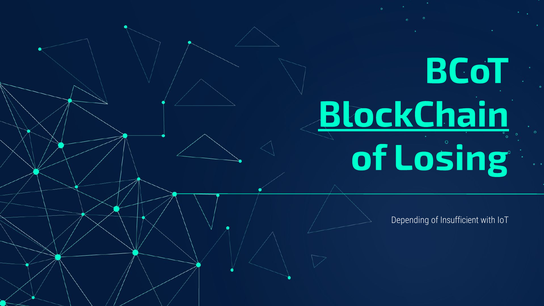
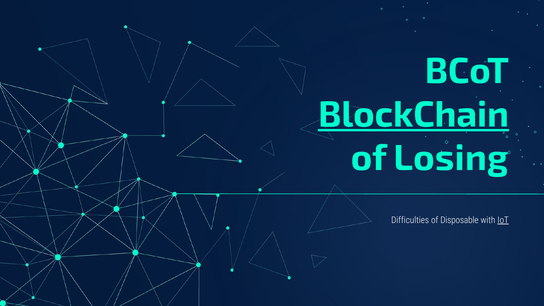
Depending: Depending -> Difficulties
Insufficient: Insufficient -> Disposable
IoT underline: none -> present
